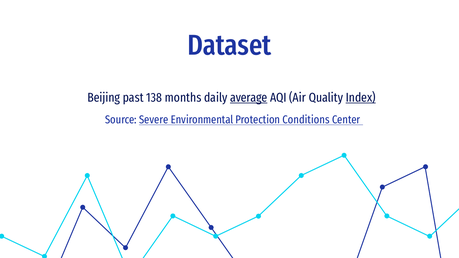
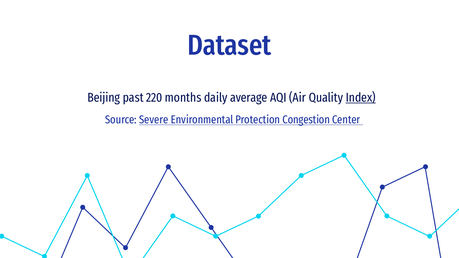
138: 138 -> 220
average underline: present -> none
Conditions: Conditions -> Congestion
